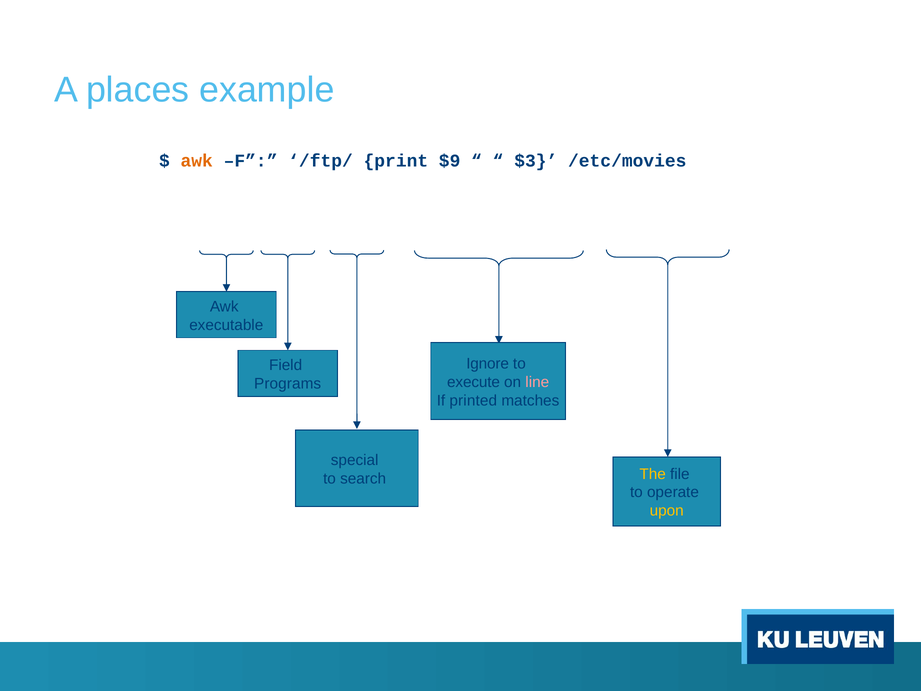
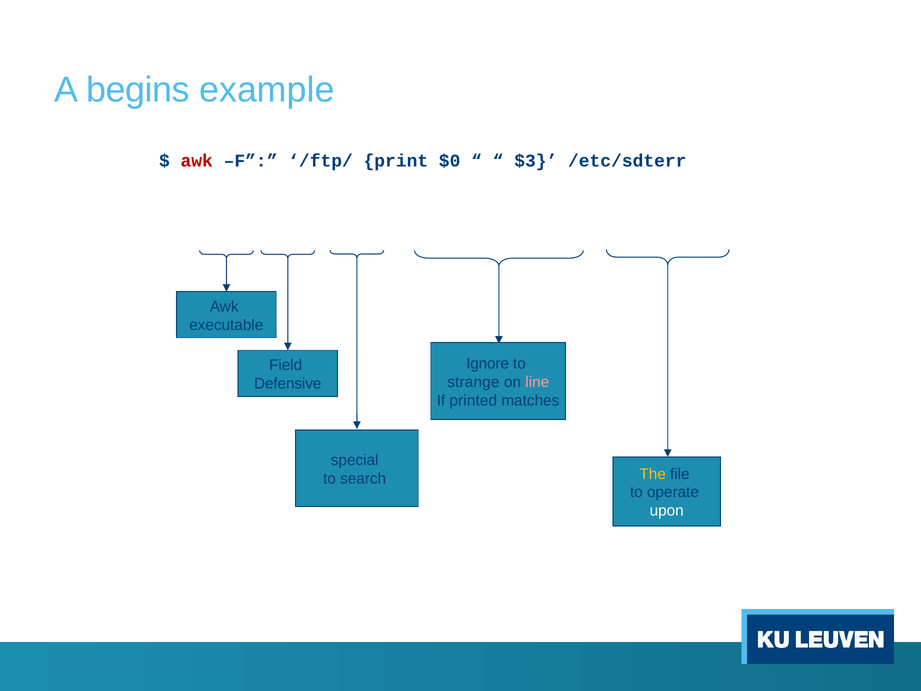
places: places -> begins
awk at (197, 161) colour: orange -> red
$9: $9 -> $0
/etc/movies: /etc/movies -> /etc/sdterr
execute: execute -> strange
Programs: Programs -> Defensive
upon colour: yellow -> white
